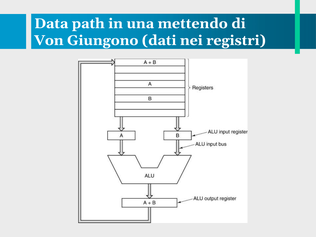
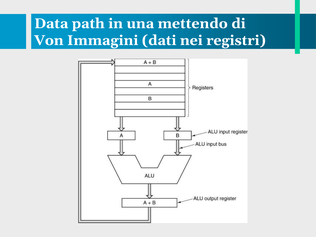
Giungono: Giungono -> Immagini
